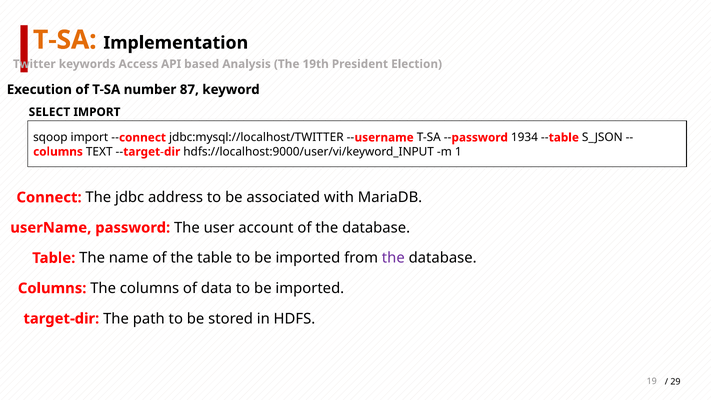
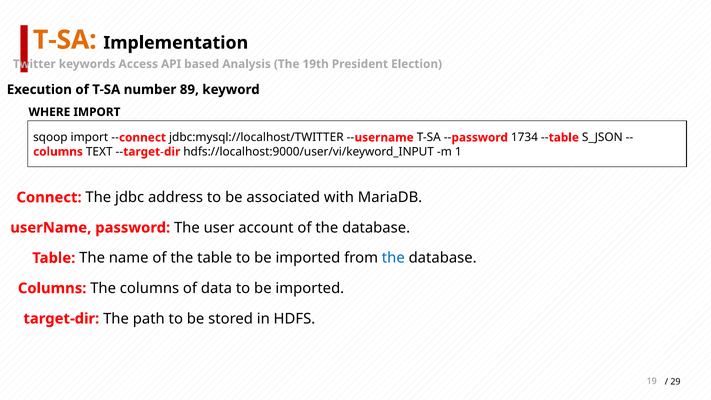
87: 87 -> 89
SELECT: SELECT -> WHERE
1934: 1934 -> 1734
the at (393, 258) colour: purple -> blue
